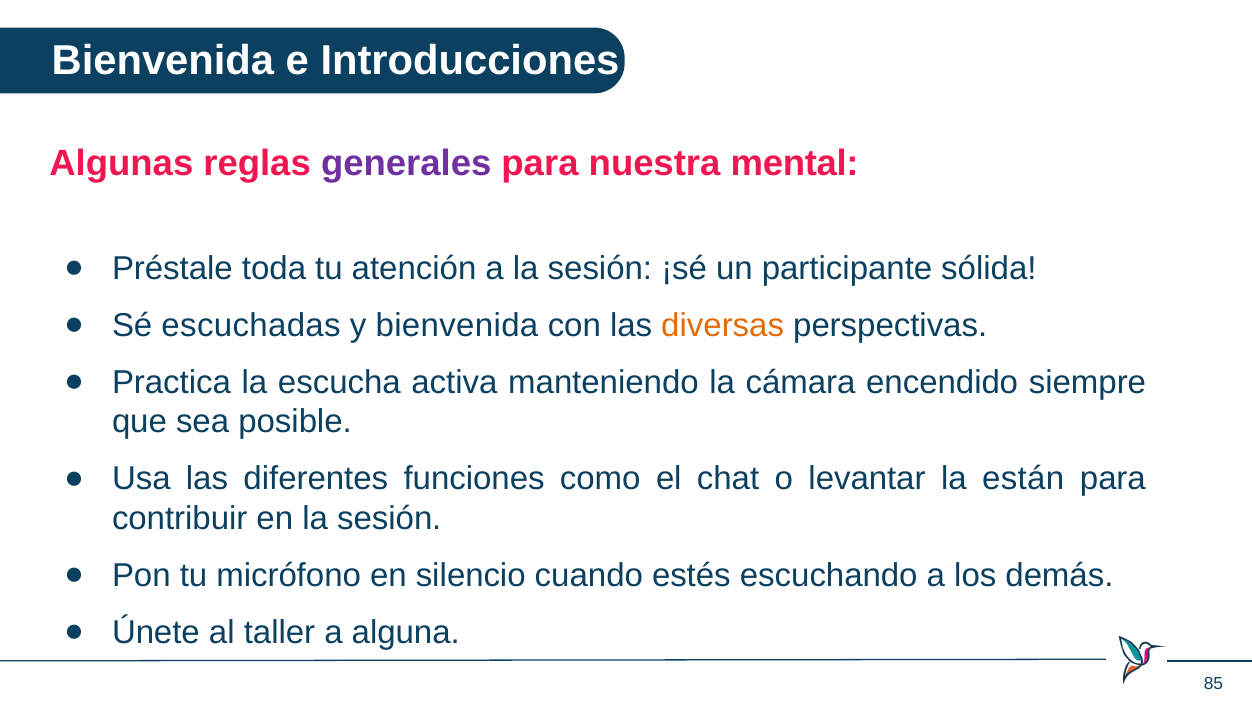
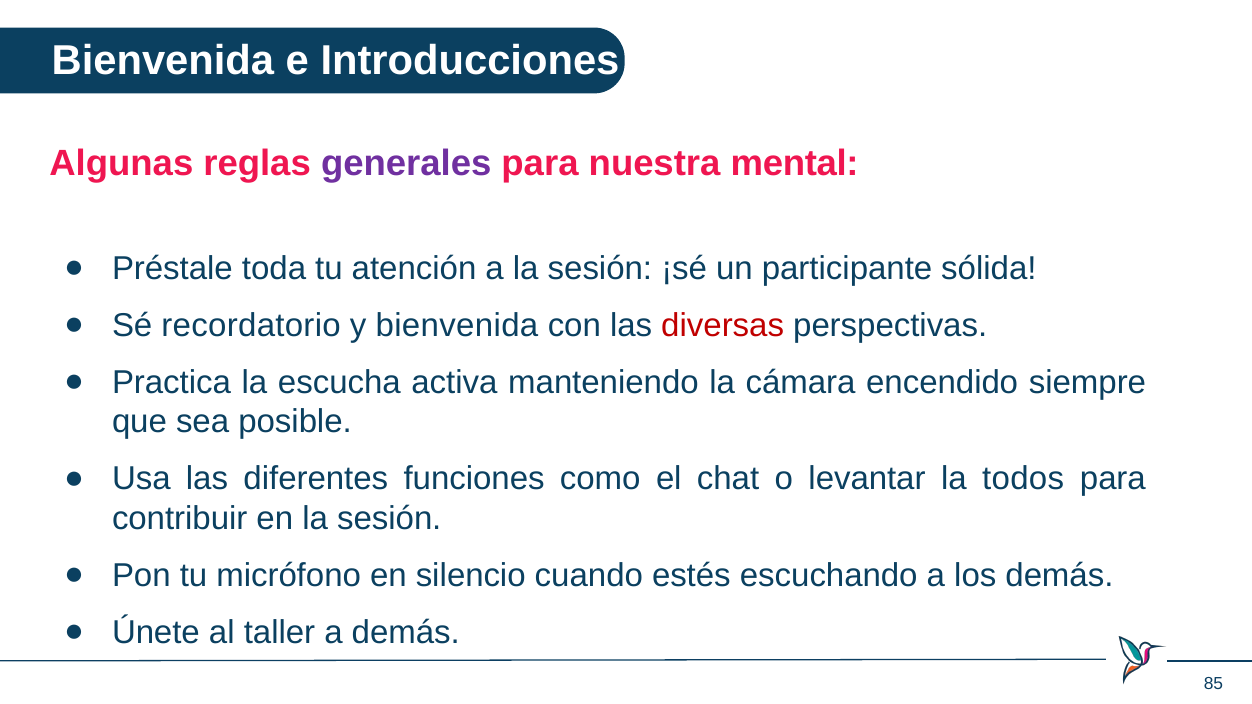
escuchadas: escuchadas -> recordatorio
diversas colour: orange -> red
están: están -> todos
a alguna: alguna -> demás
